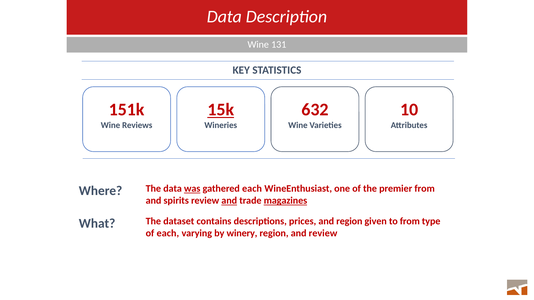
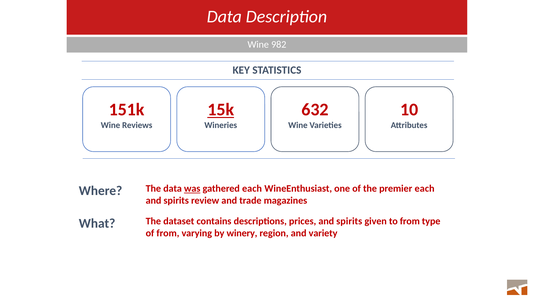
131: 131 -> 982
premier from: from -> each
and at (229, 201) underline: present -> none
magazines underline: present -> none
prices and region: region -> spirits
of each: each -> from
and review: review -> variety
